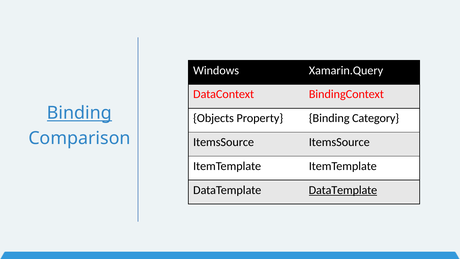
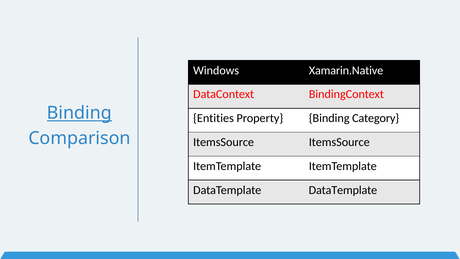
Xamarin.Query: Xamarin.Query -> Xamarin.Native
Objects: Objects -> Entities
DataTemplate at (343, 190) underline: present -> none
